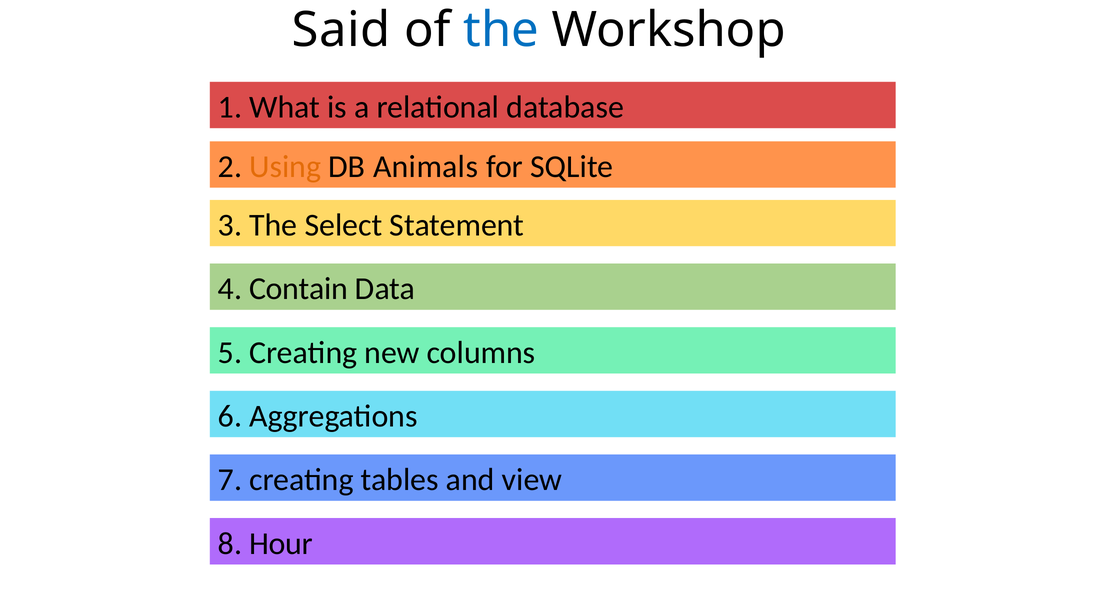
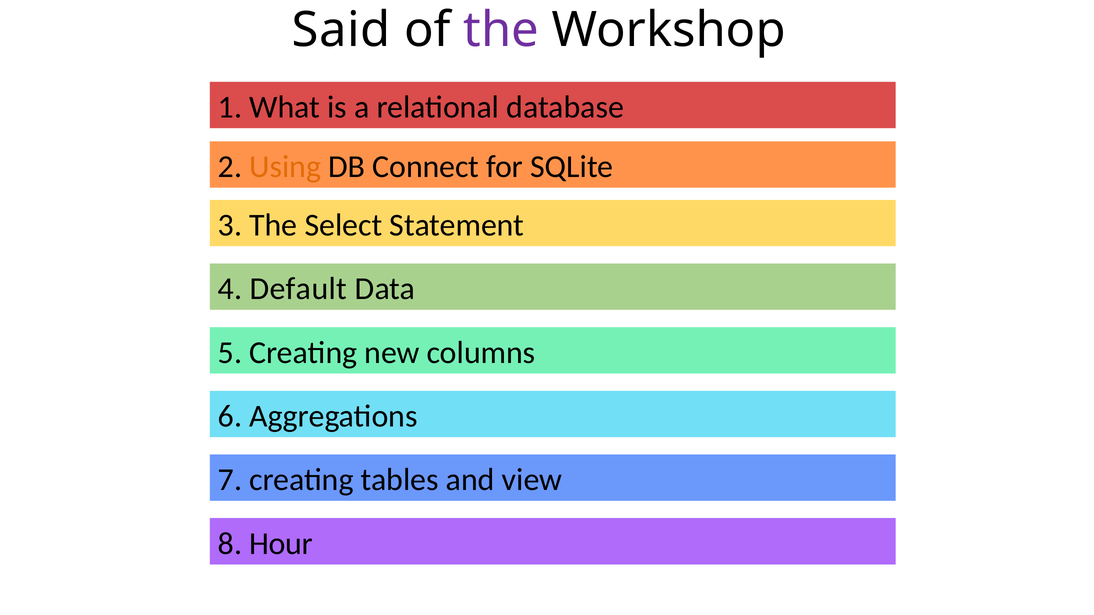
the at (501, 30) colour: blue -> purple
Animals: Animals -> Connect
Contain: Contain -> Default
